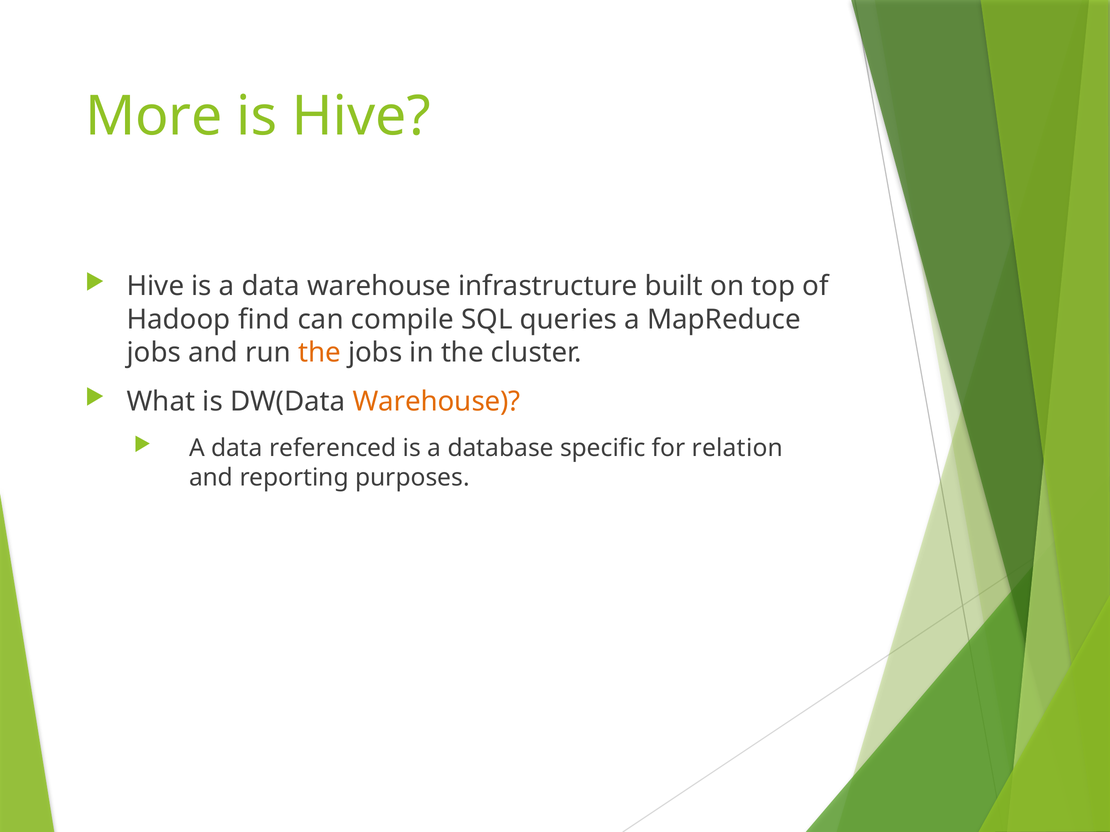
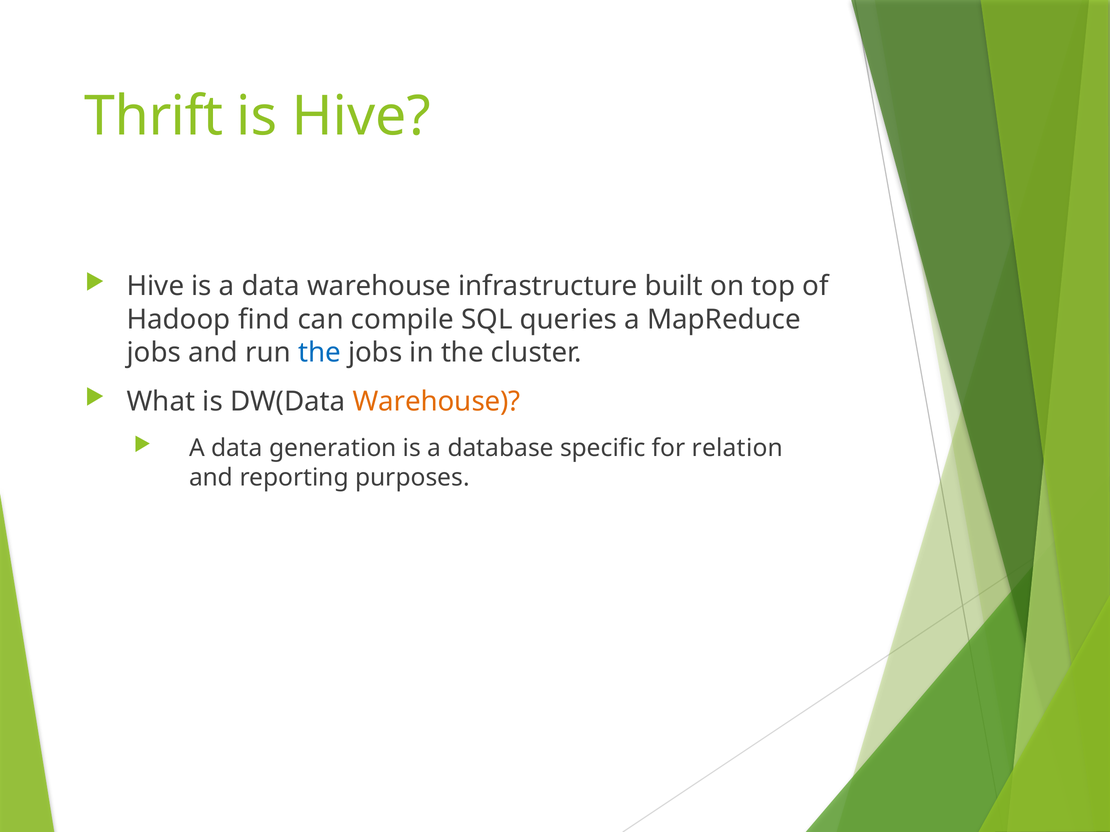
More: More -> Thrift
the at (319, 353) colour: orange -> blue
referenced: referenced -> generation
